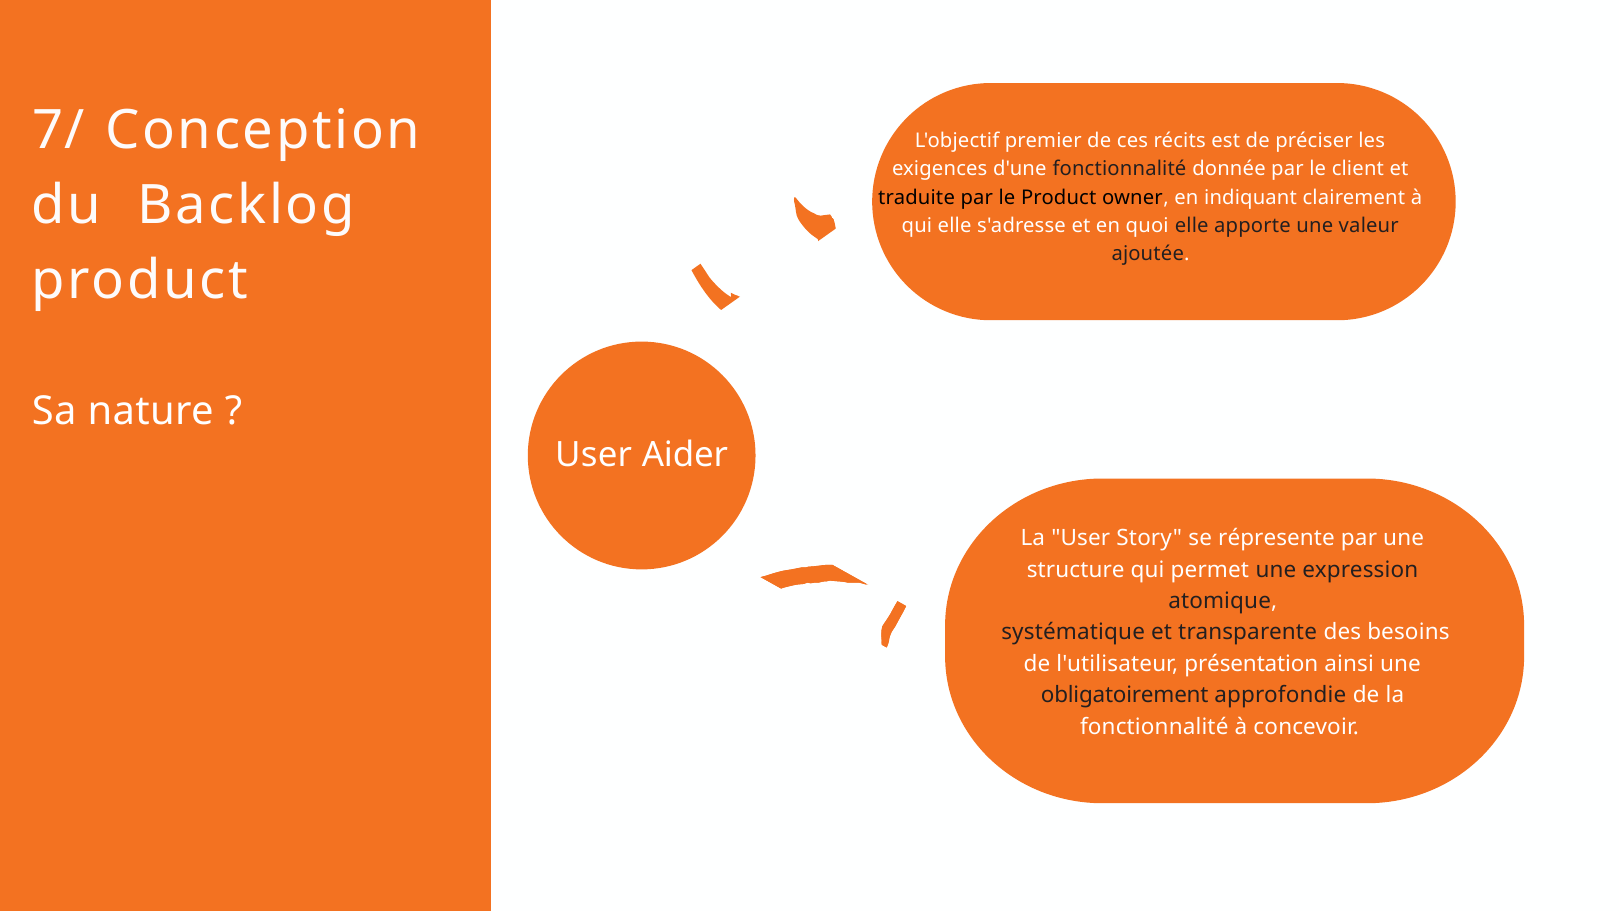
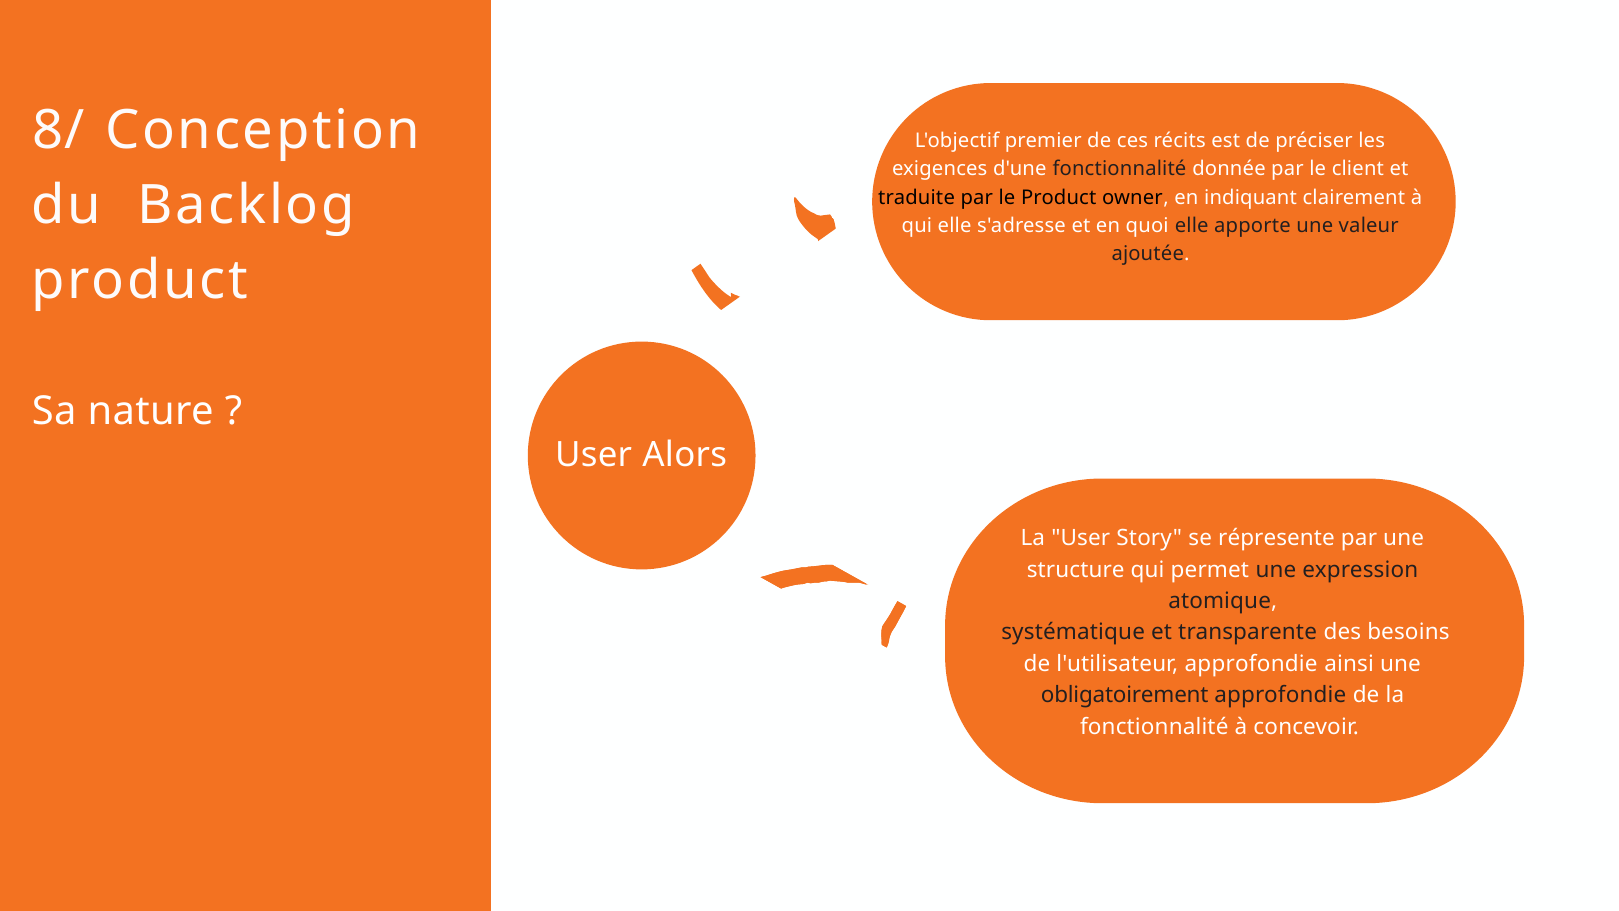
7/: 7/ -> 8/
Aider: Aider -> Alors
l'utilisateur présentation: présentation -> approfondie
